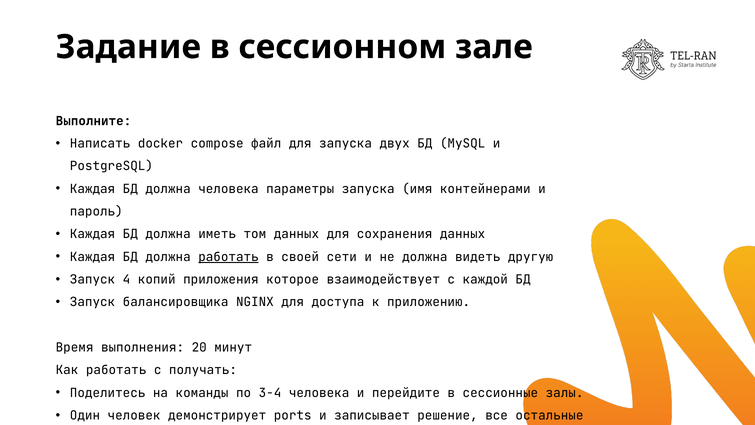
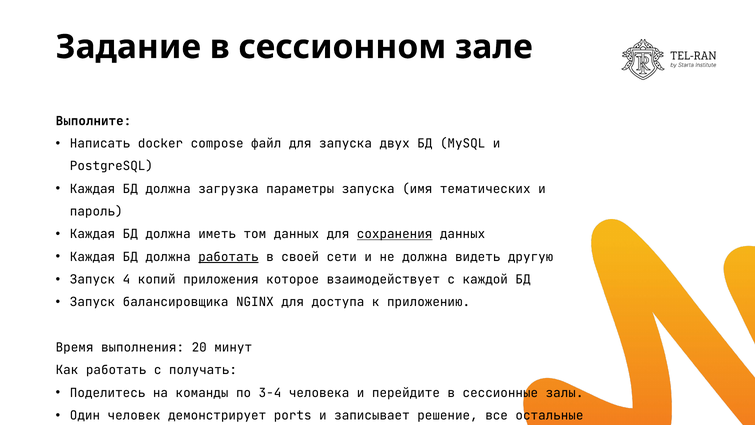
должна человека: человека -> загрузка
контейнерами: контейнерами -> тематических
сохранения underline: none -> present
